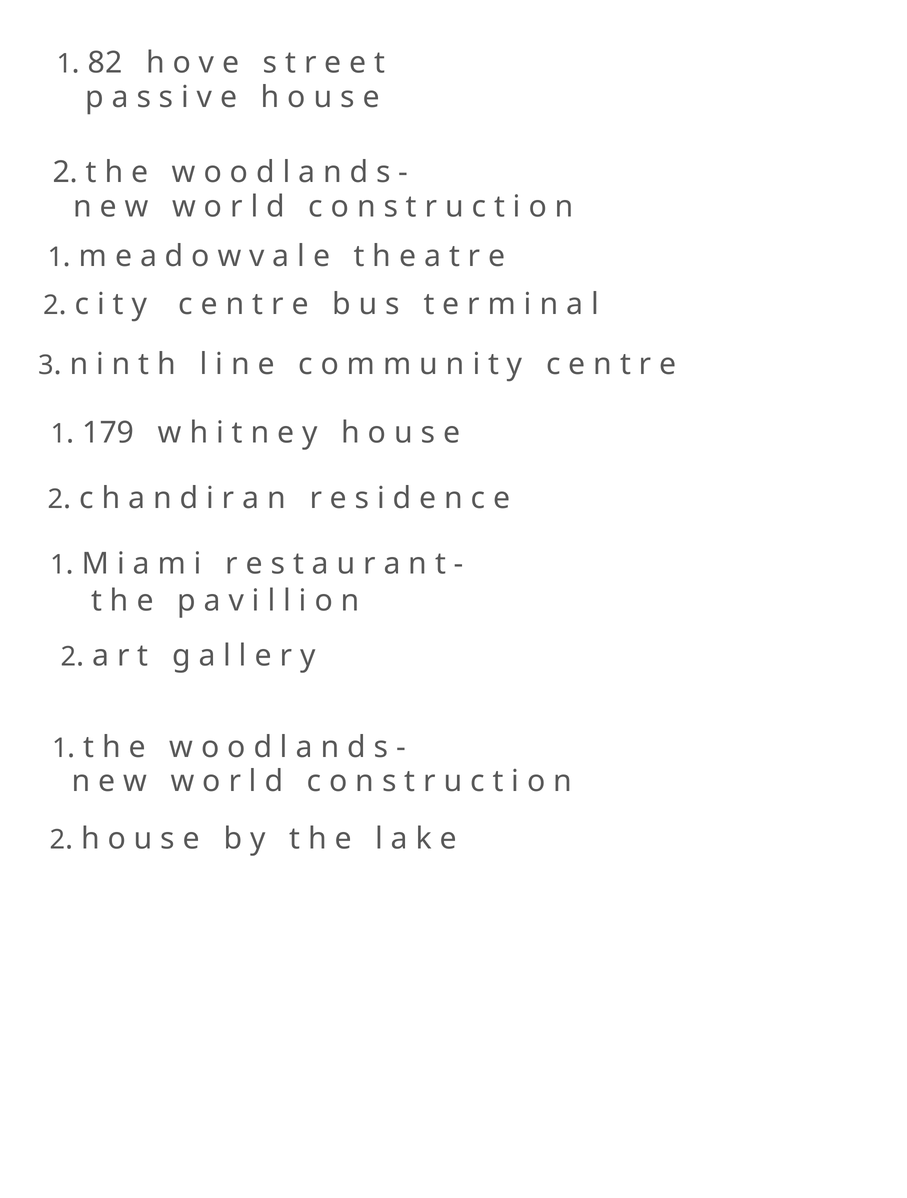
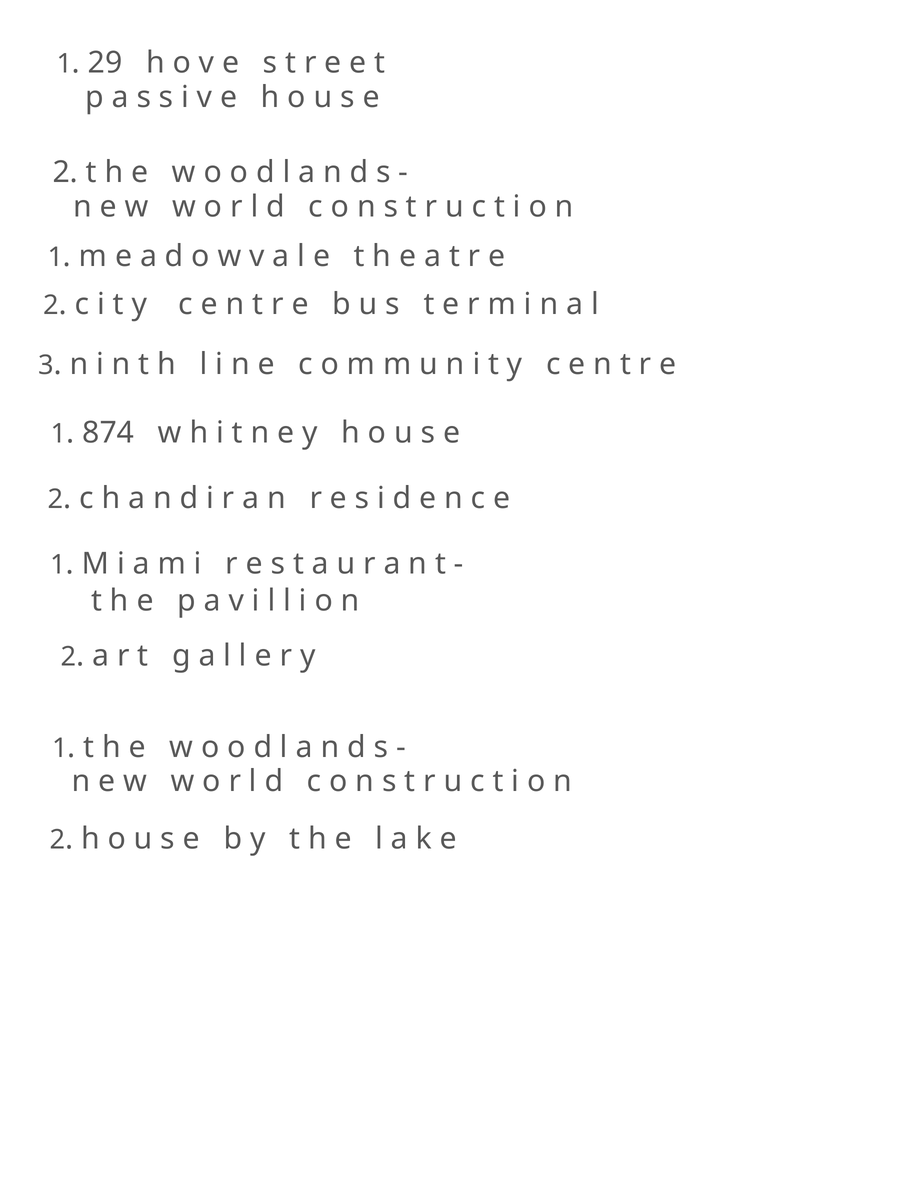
82: 82 -> 29
179: 179 -> 874
